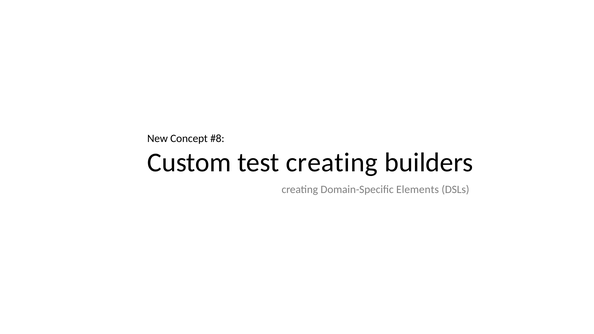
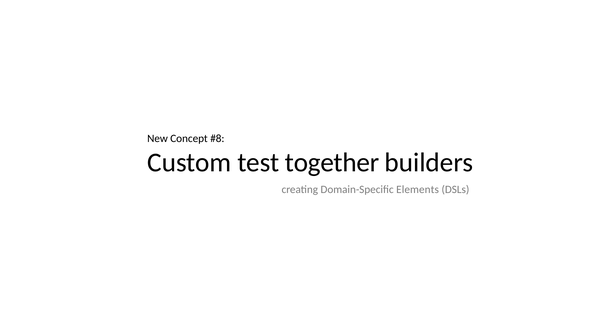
test creating: creating -> together
